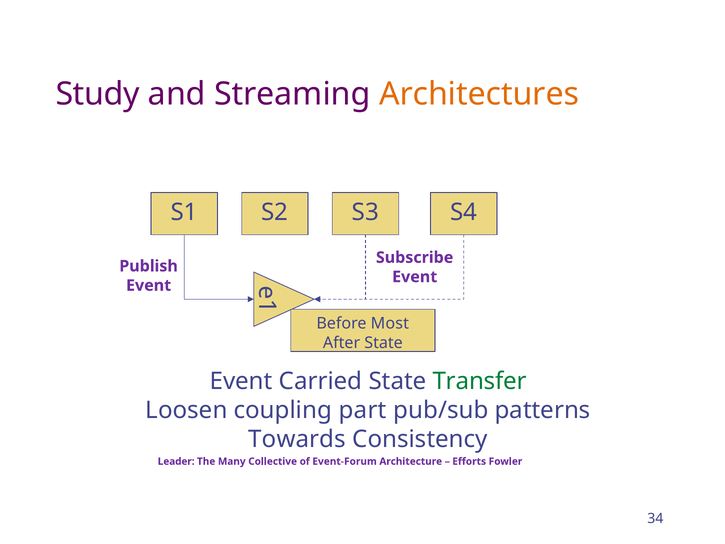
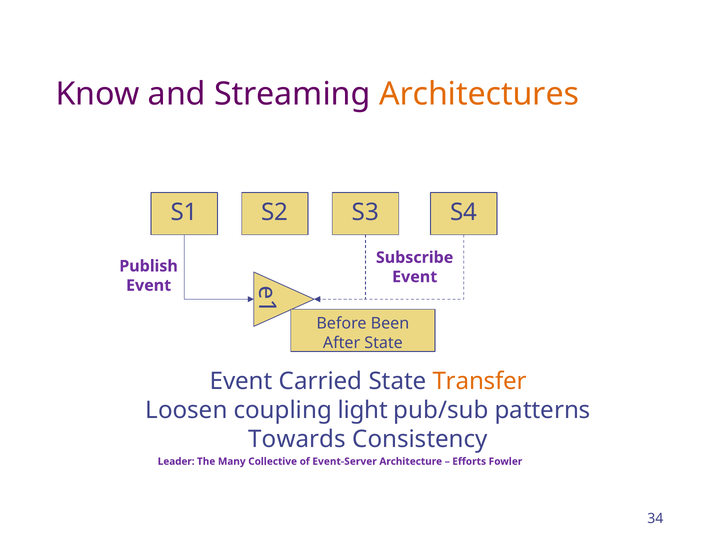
Study: Study -> Know
Most: Most -> Been
Transfer colour: green -> orange
part: part -> light
Event-Forum: Event-Forum -> Event-Server
